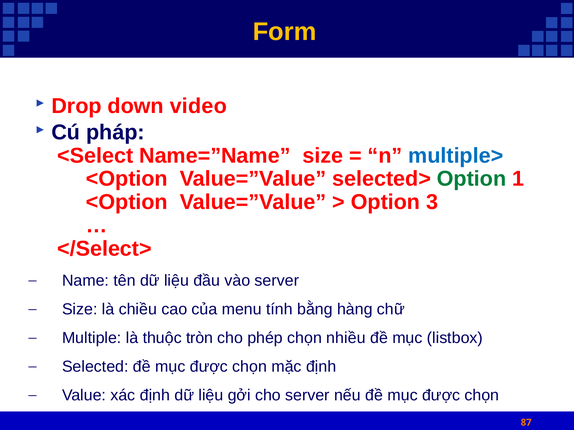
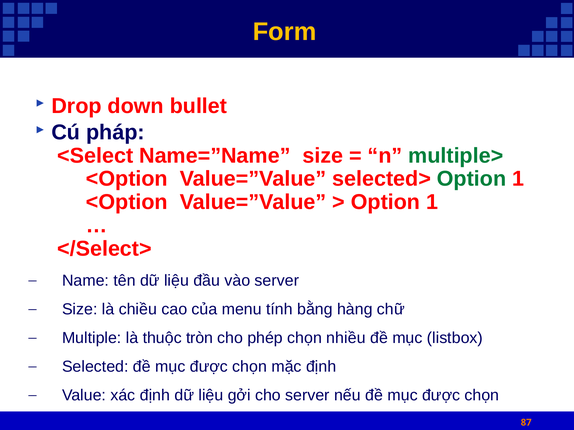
video: video -> bullet
multiple> colour: blue -> green
3 at (432, 202): 3 -> 1
